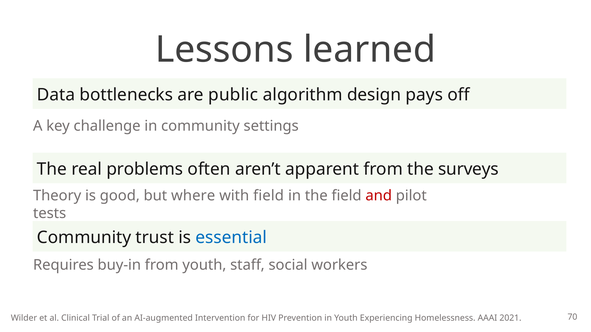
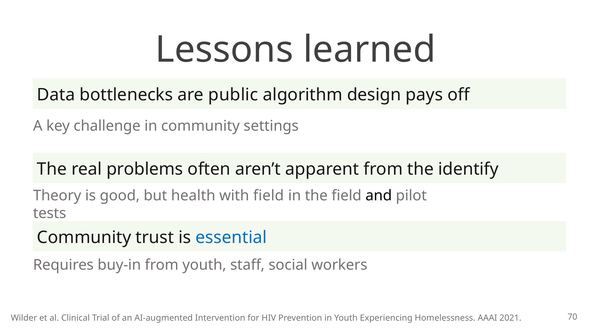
surveys: surveys -> identify
where: where -> health
and colour: red -> black
